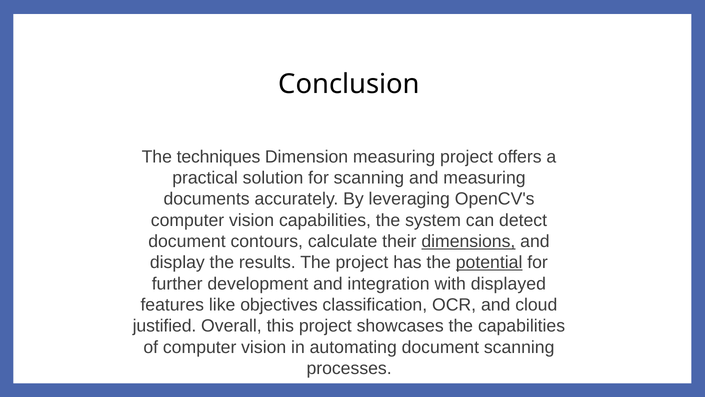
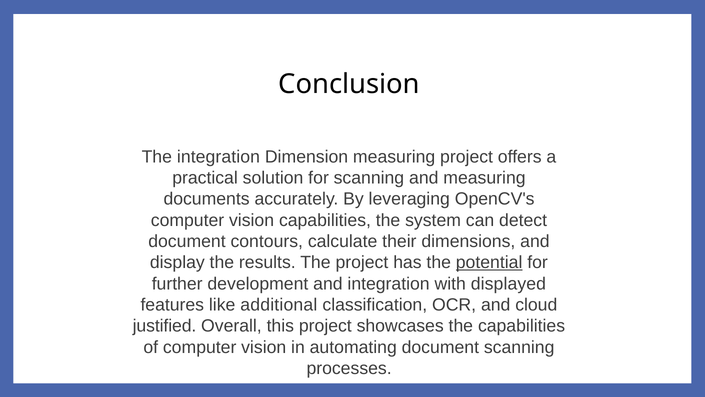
The techniques: techniques -> integration
dimensions underline: present -> none
objectives: objectives -> additional
